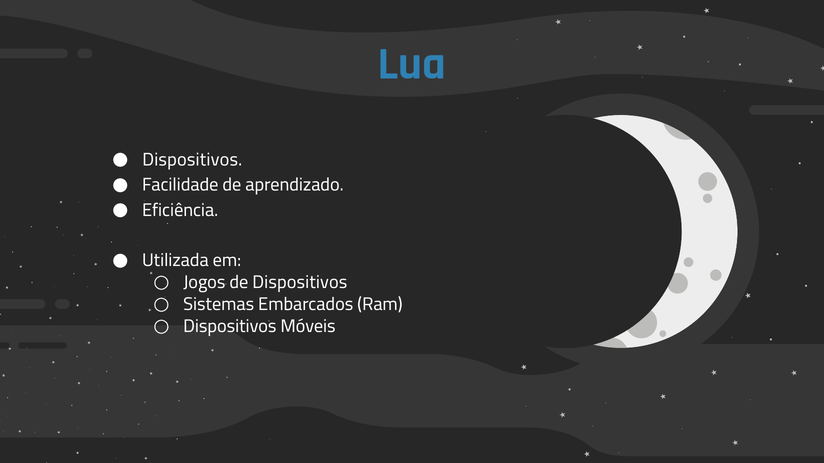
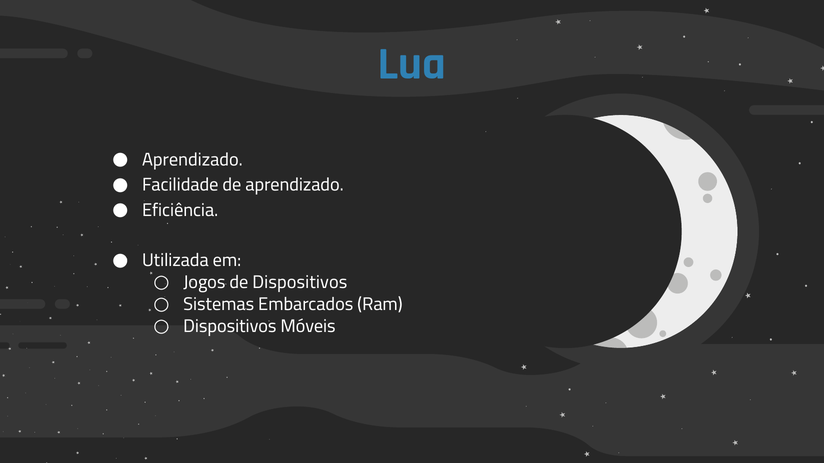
Dispositivos at (192, 160): Dispositivos -> Aprendizado
